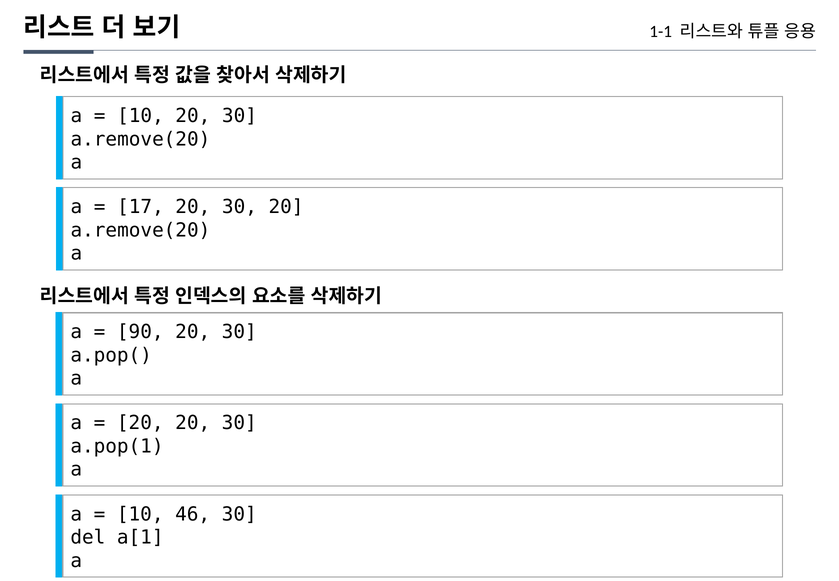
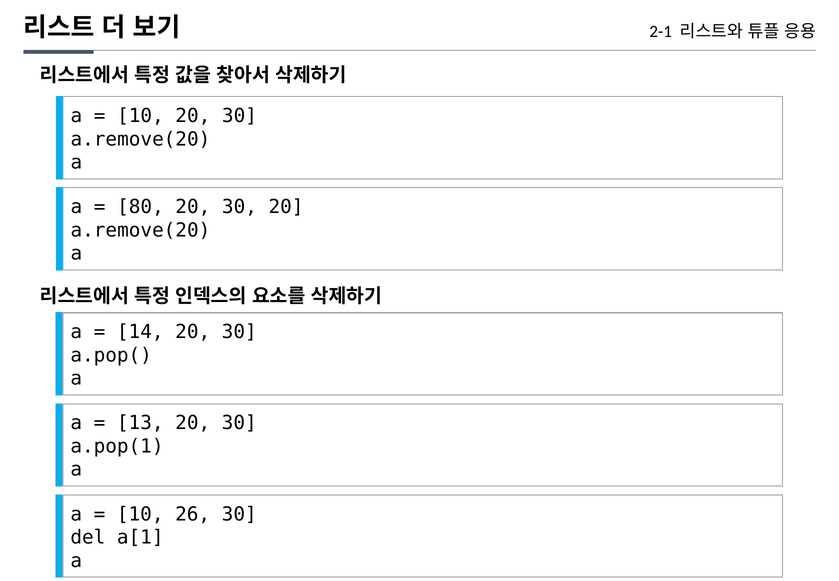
1-1: 1-1 -> 2-1
17: 17 -> 80
90: 90 -> 14
20 at (140, 423): 20 -> 13
46: 46 -> 26
